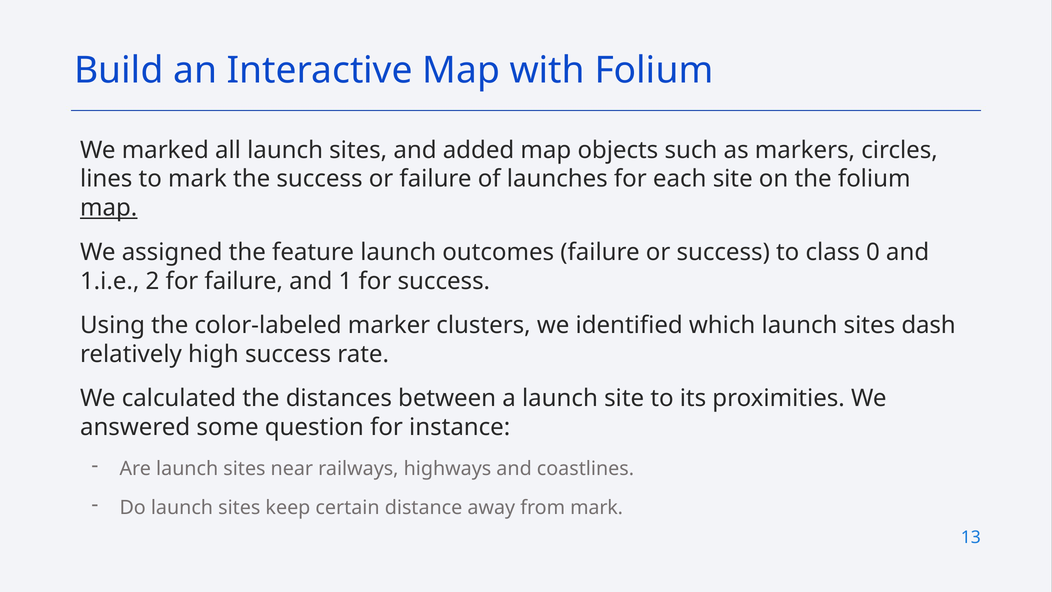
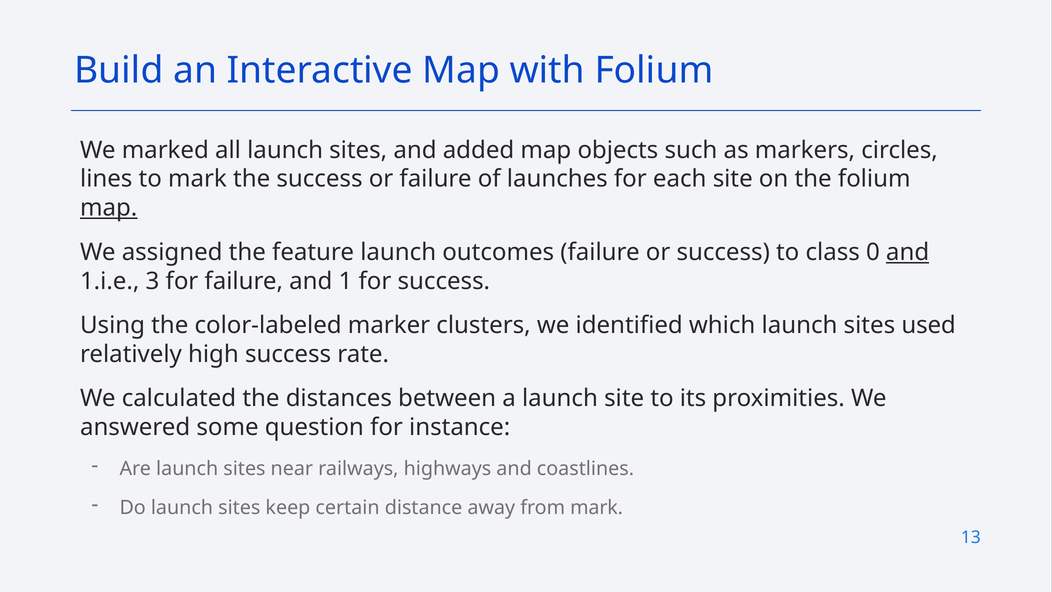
and at (908, 252) underline: none -> present
2: 2 -> 3
dash: dash -> used
